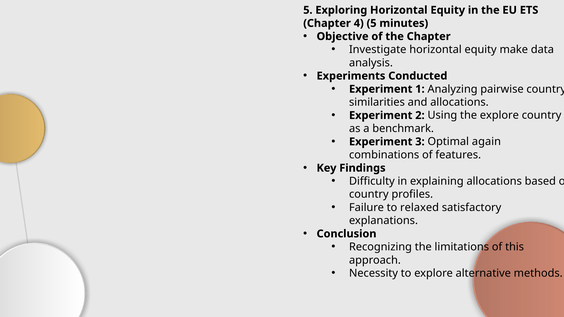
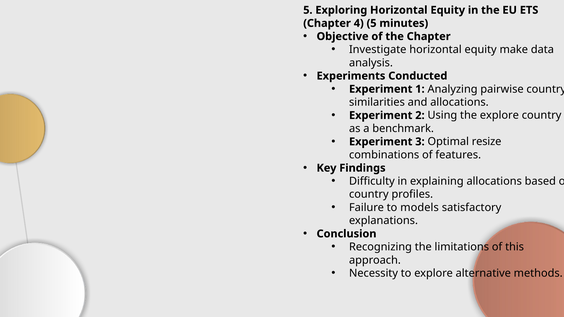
again: again -> resize
relaxed: relaxed -> models
